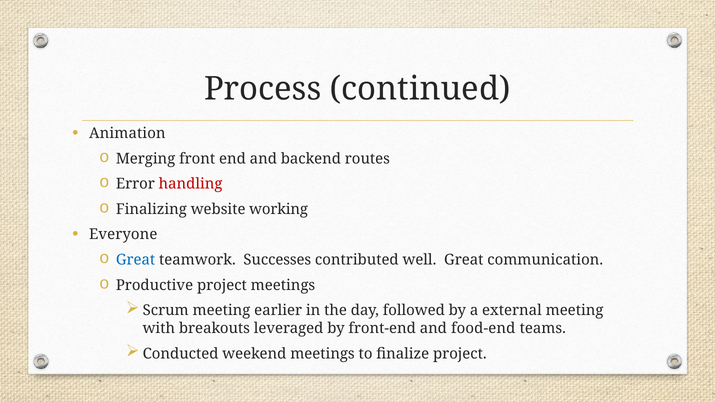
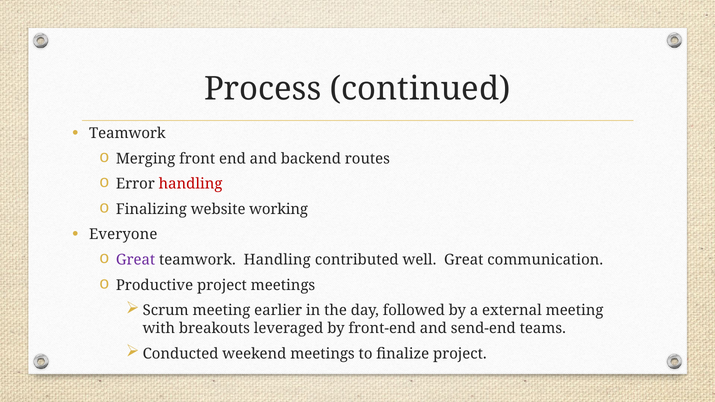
Animation at (127, 133): Animation -> Teamwork
Great at (136, 260) colour: blue -> purple
teamwork Successes: Successes -> Handling
food-end: food-end -> send-end
